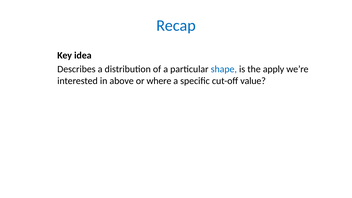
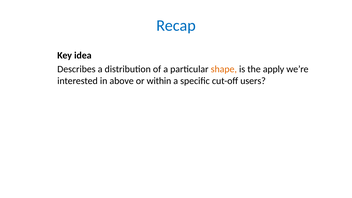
shape colour: blue -> orange
where: where -> within
value: value -> users
